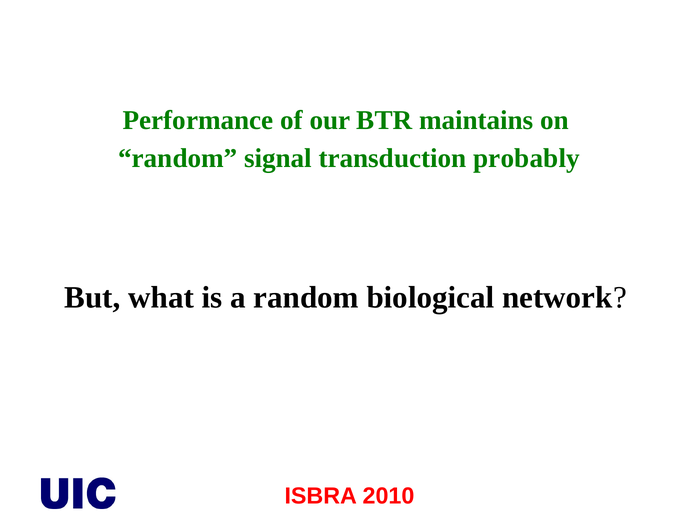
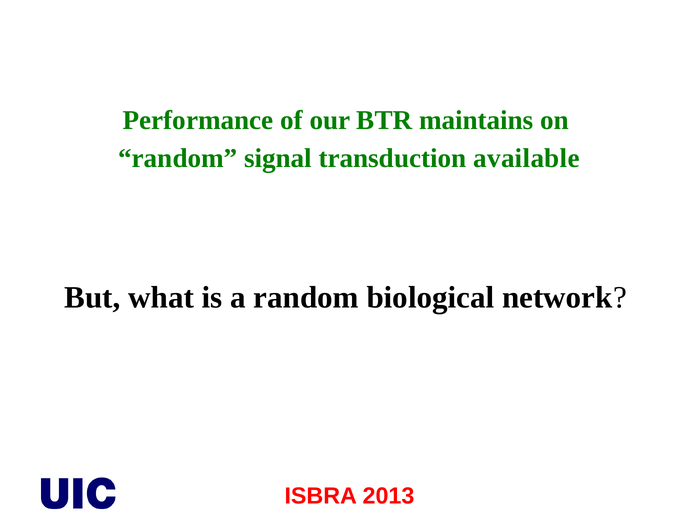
probably: probably -> available
2010: 2010 -> 2013
